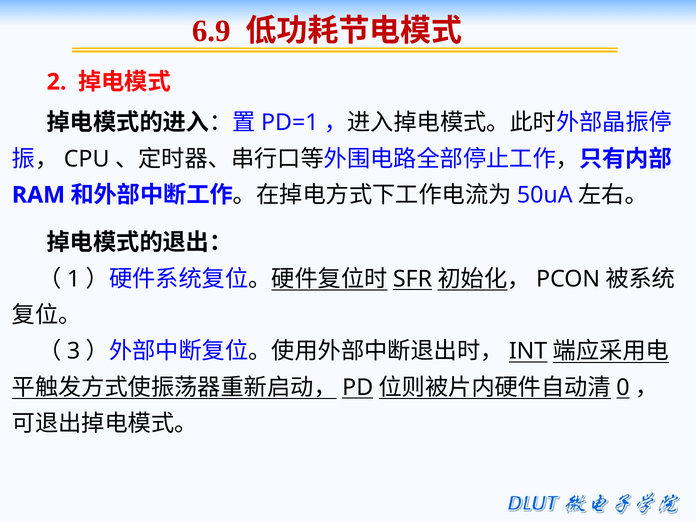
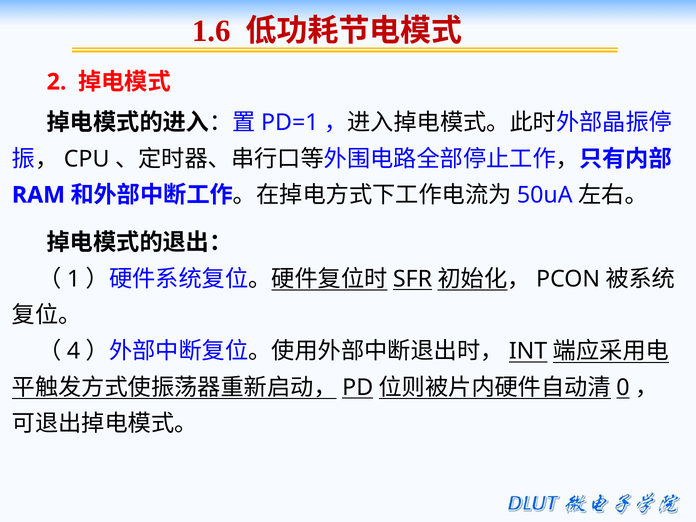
6.9: 6.9 -> 1.6
3: 3 -> 4
